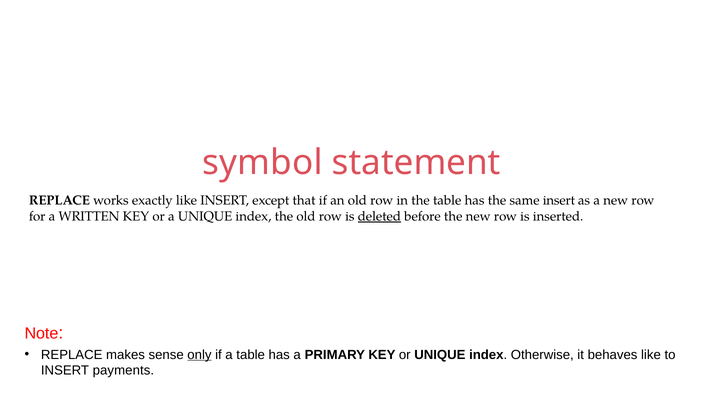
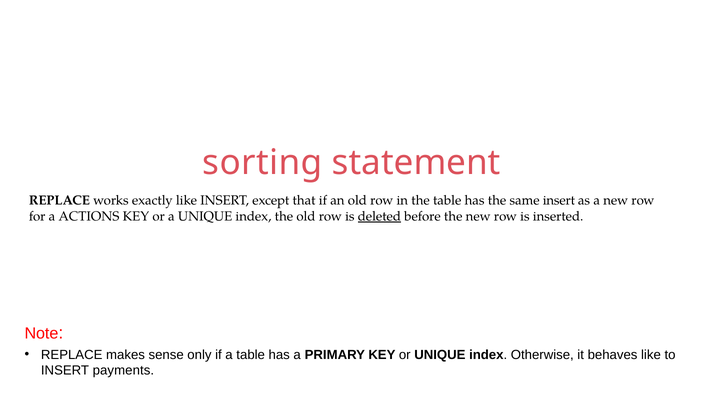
symbol: symbol -> sorting
WRITTEN: WRITTEN -> ACTIONS
only underline: present -> none
